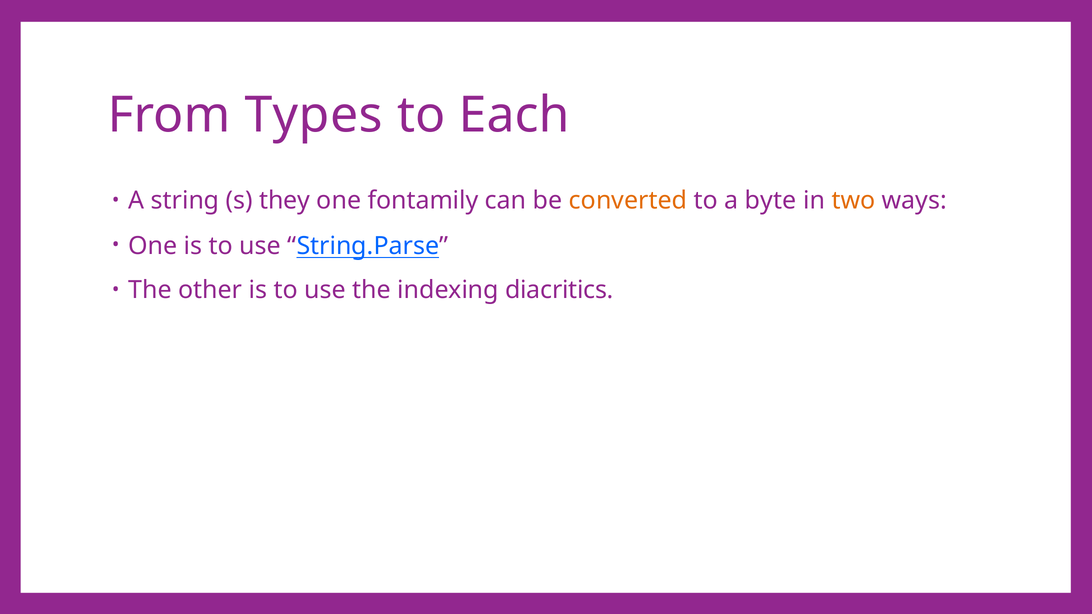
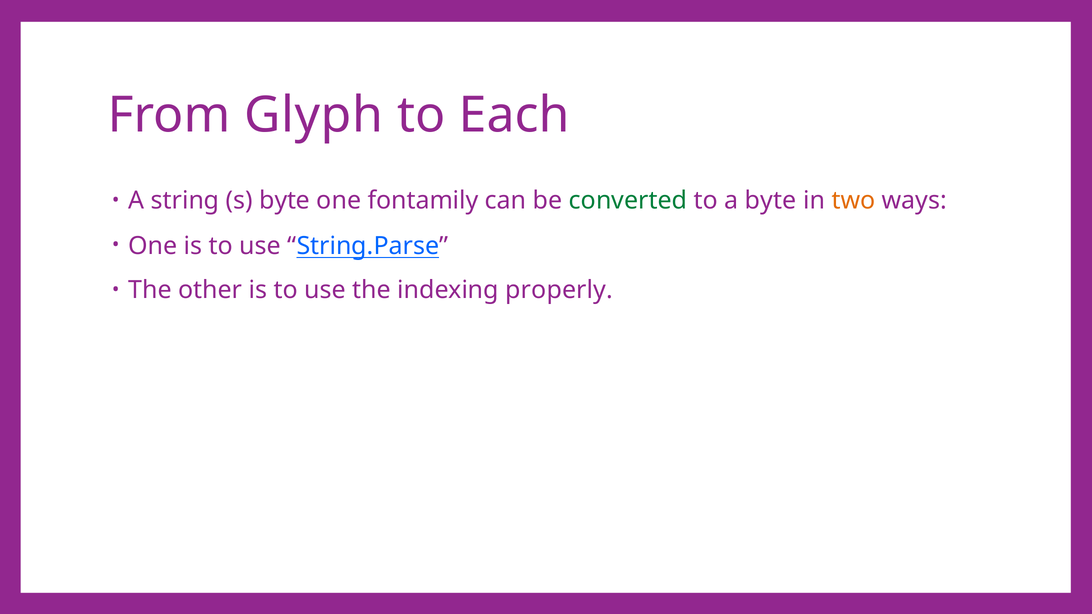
Types: Types -> Glyph
s they: they -> byte
converted colour: orange -> green
diacritics: diacritics -> properly
